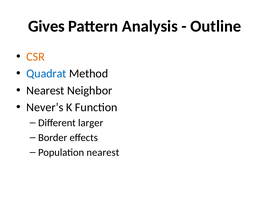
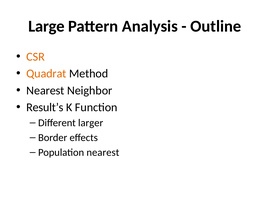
Gives: Gives -> Large
Quadrat colour: blue -> orange
Never’s: Never’s -> Result’s
